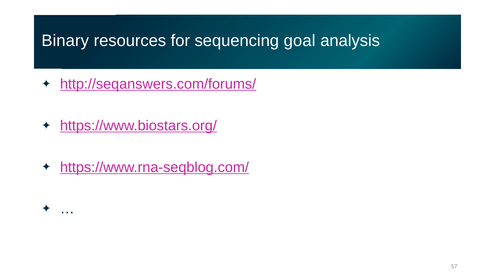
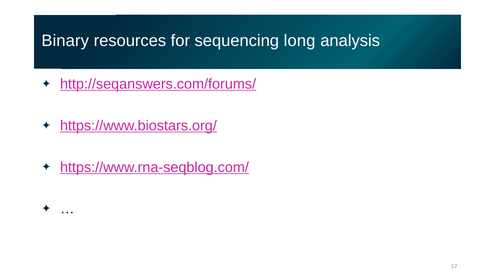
goal: goal -> long
